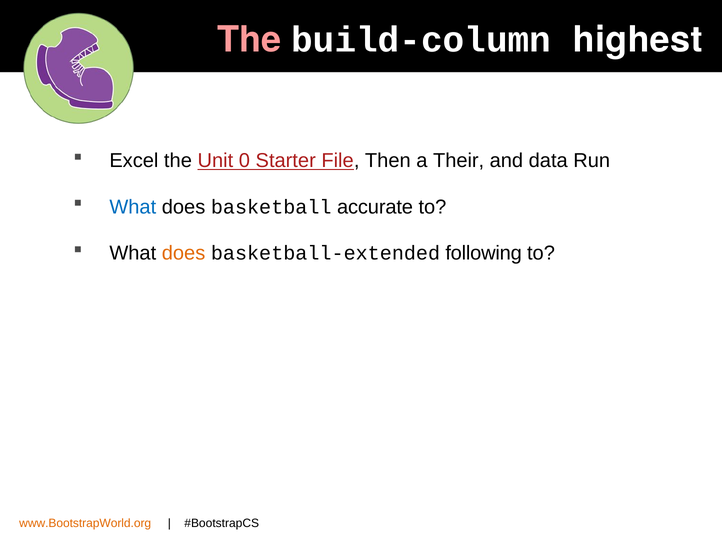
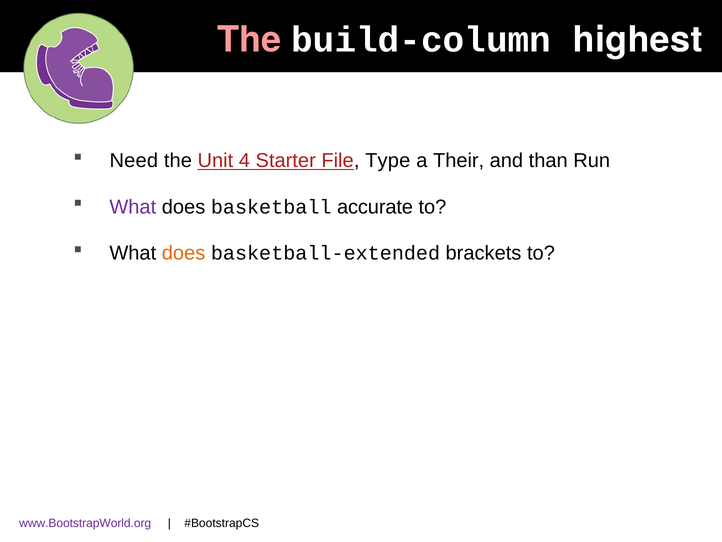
Excel: Excel -> Need
0: 0 -> 4
Then: Then -> Type
data: data -> than
What at (133, 207) colour: blue -> purple
following: following -> brackets
www.BootstrapWorld.org colour: orange -> purple
